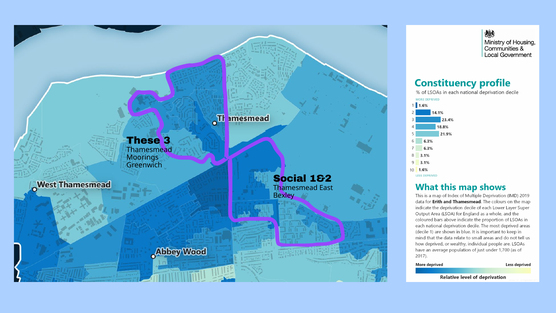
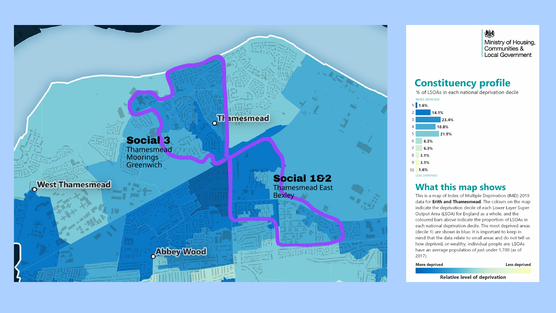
These at (143, 140): These -> Social
